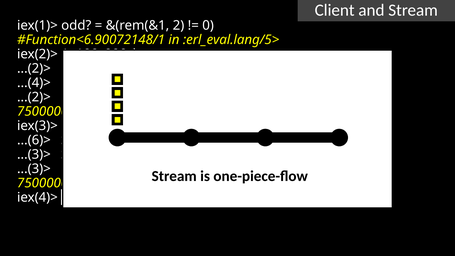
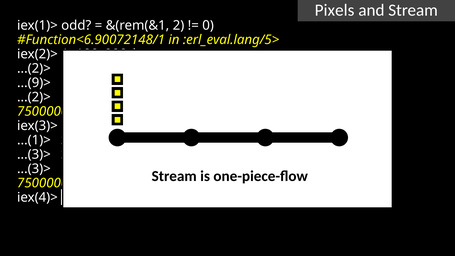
Client: Client -> Pixels
...(4)>: ...(4)> -> ...(9)>
...(6)>: ...(6)> -> ...(1)>
